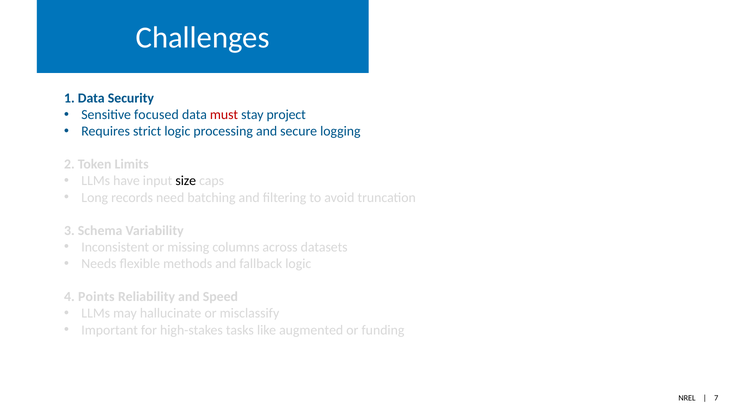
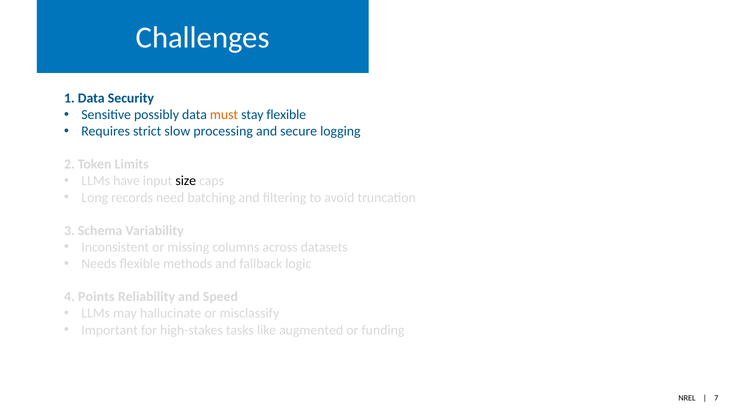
focused: focused -> possibly
must colour: red -> orange
stay project: project -> flexible
strict logic: logic -> slow
